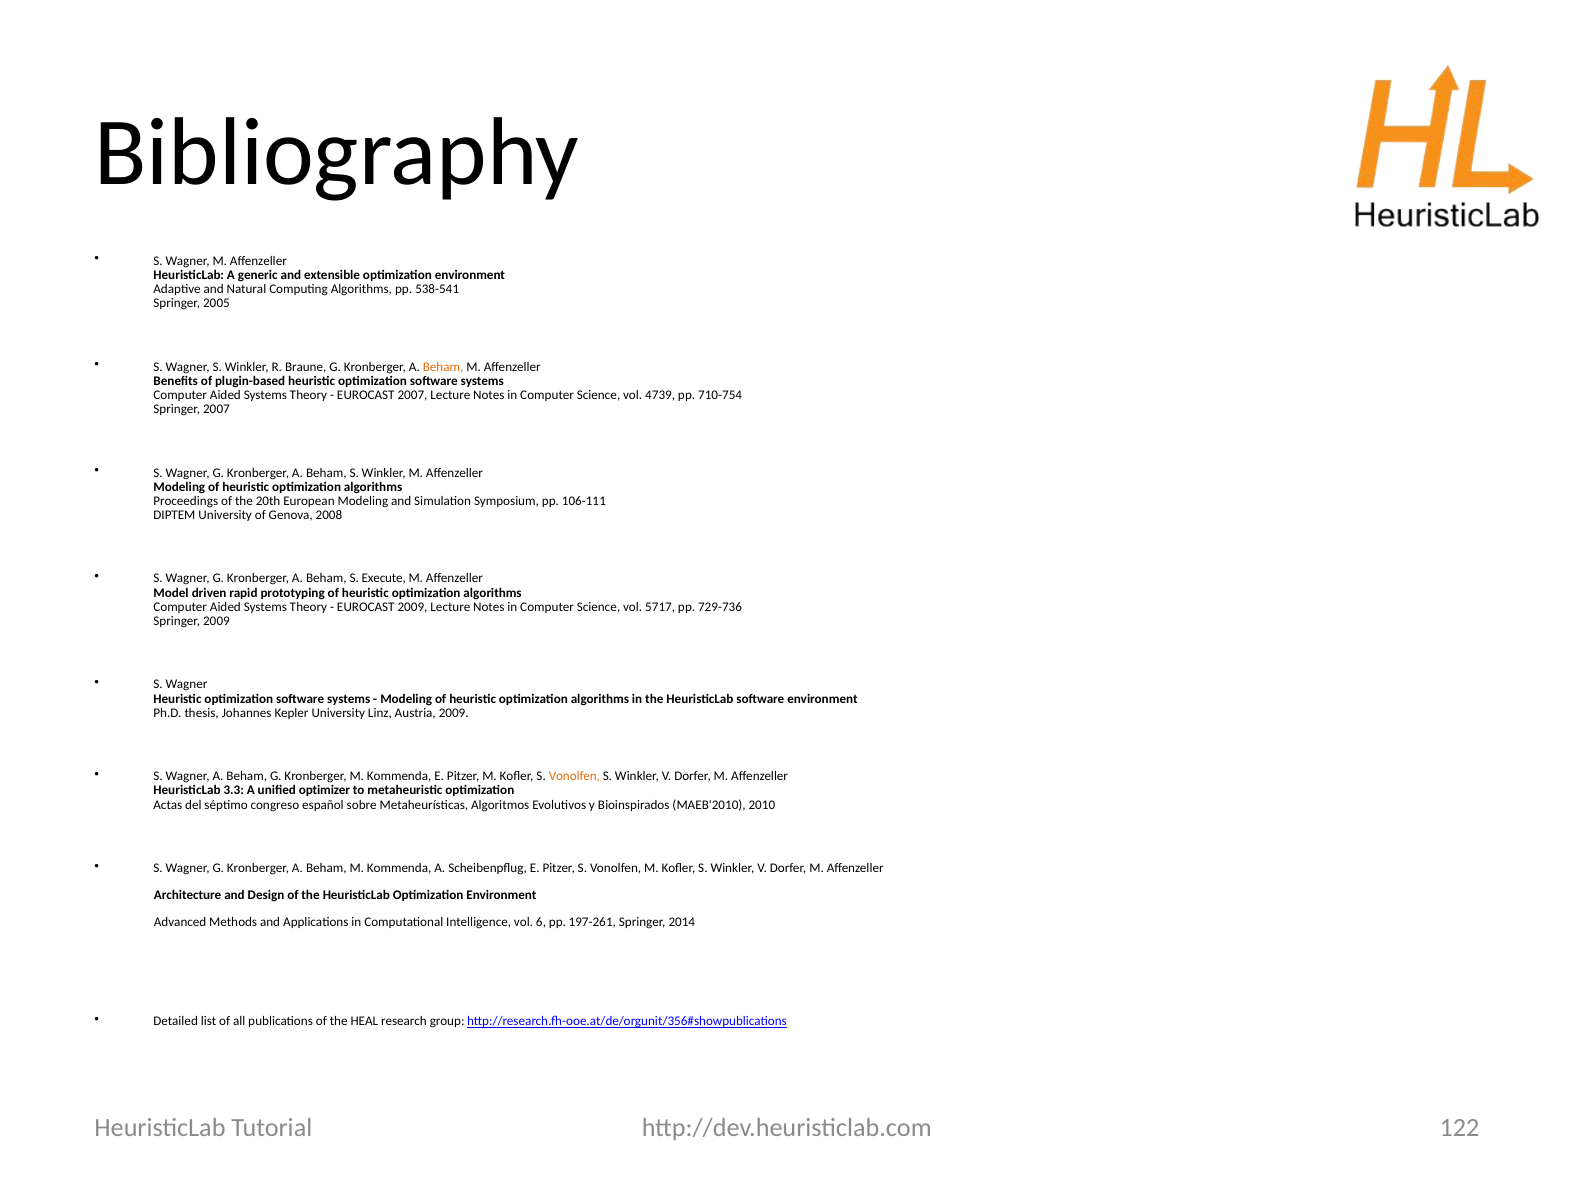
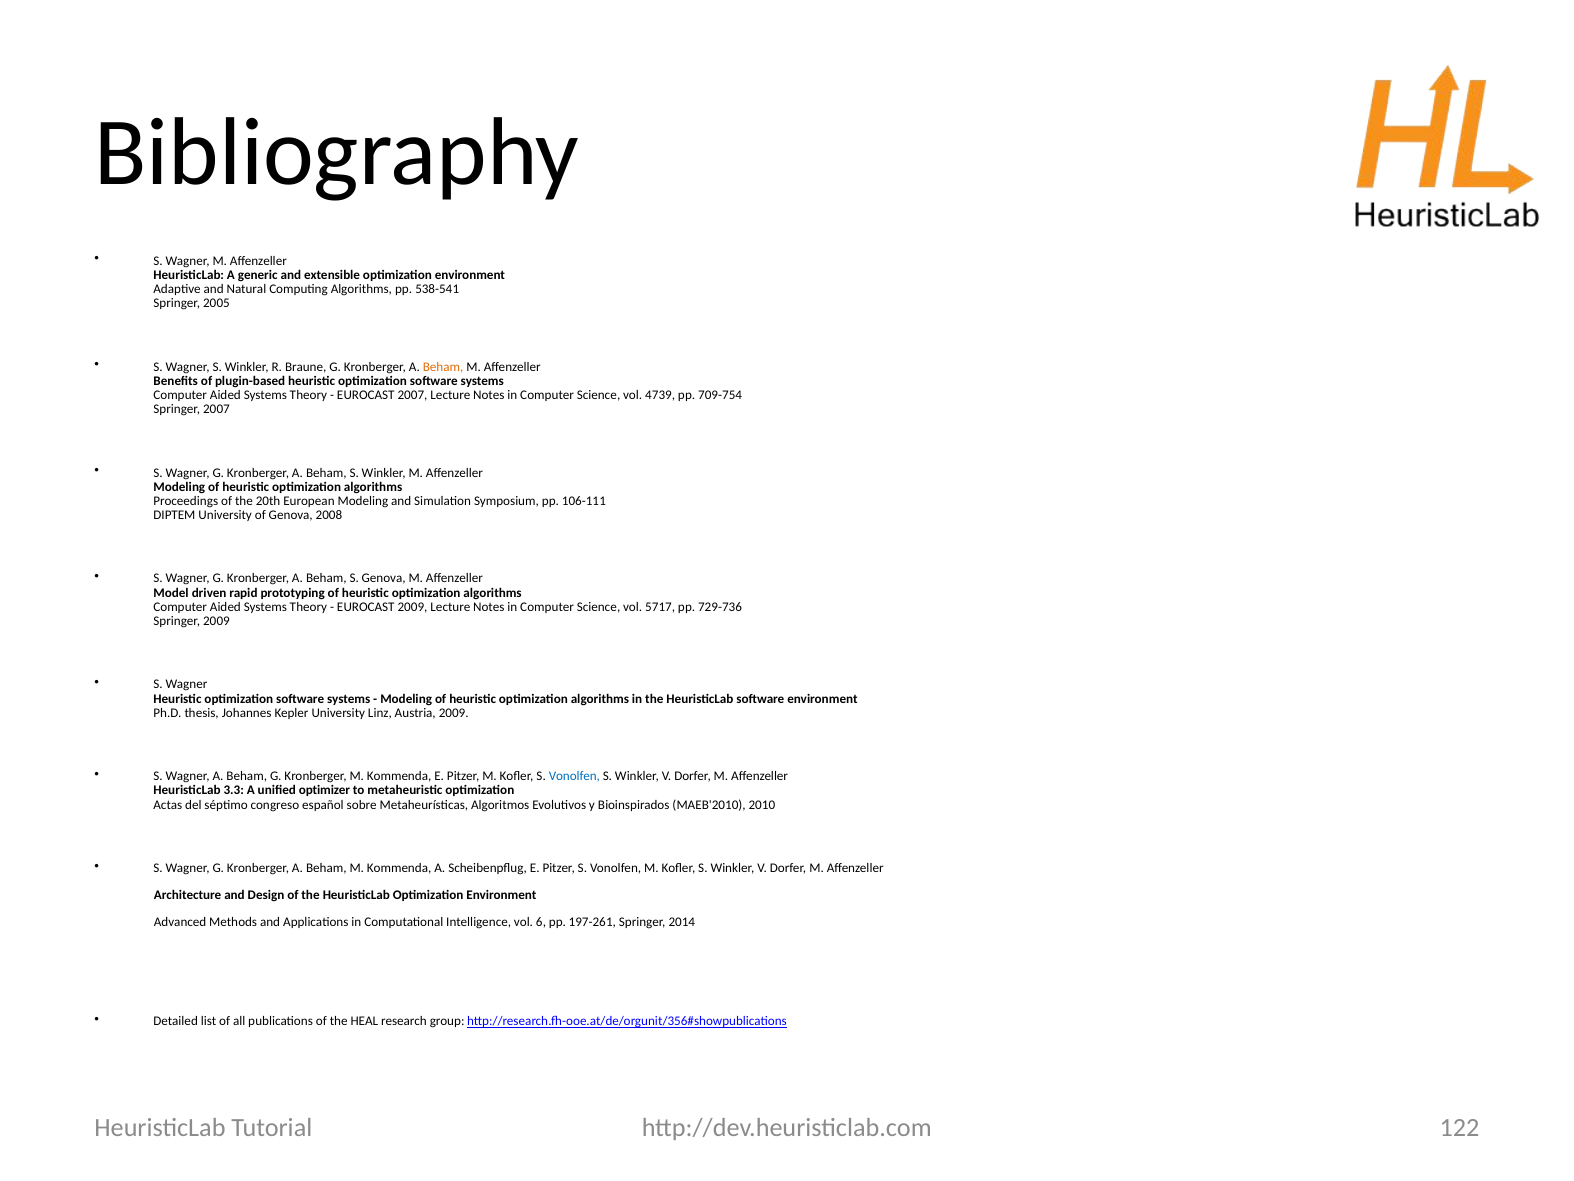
710-754: 710-754 -> 709-754
S Execute: Execute -> Genova
Vonolfen at (574, 776) colour: orange -> blue
